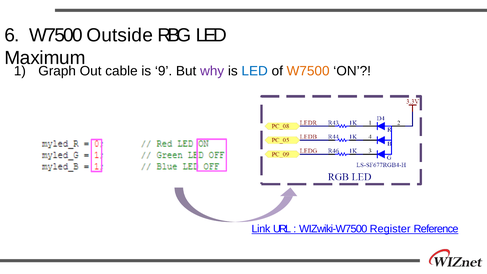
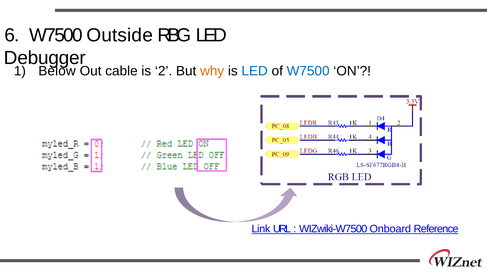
Maximum: Maximum -> Debugger
Graph: Graph -> Below
9: 9 -> 2
why colour: purple -> orange
W7500 at (308, 71) colour: orange -> blue
Register: Register -> Onboard
